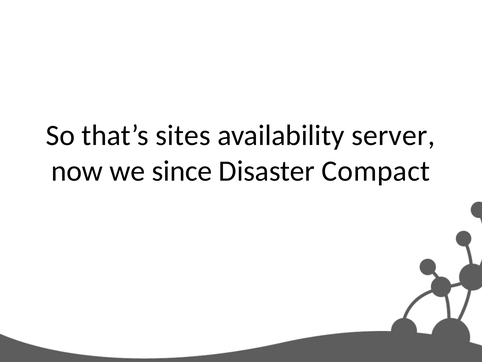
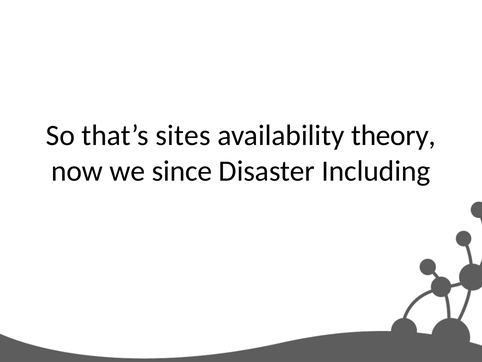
server: server -> theory
Compact: Compact -> Including
